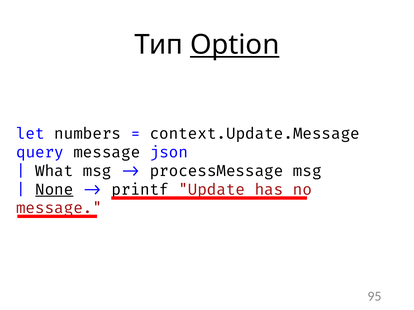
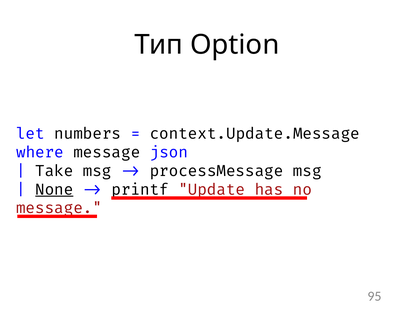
Option underline: present -> none
query: query -> where
What: What -> Take
